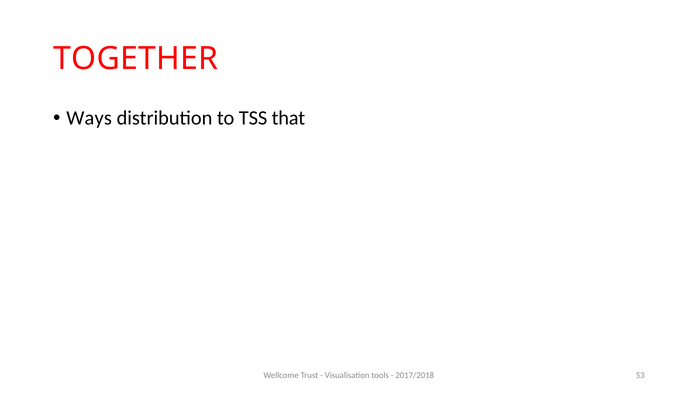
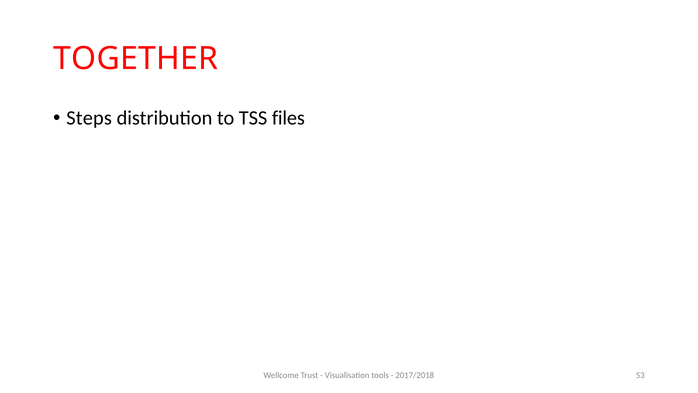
Ways: Ways -> Steps
that: that -> files
